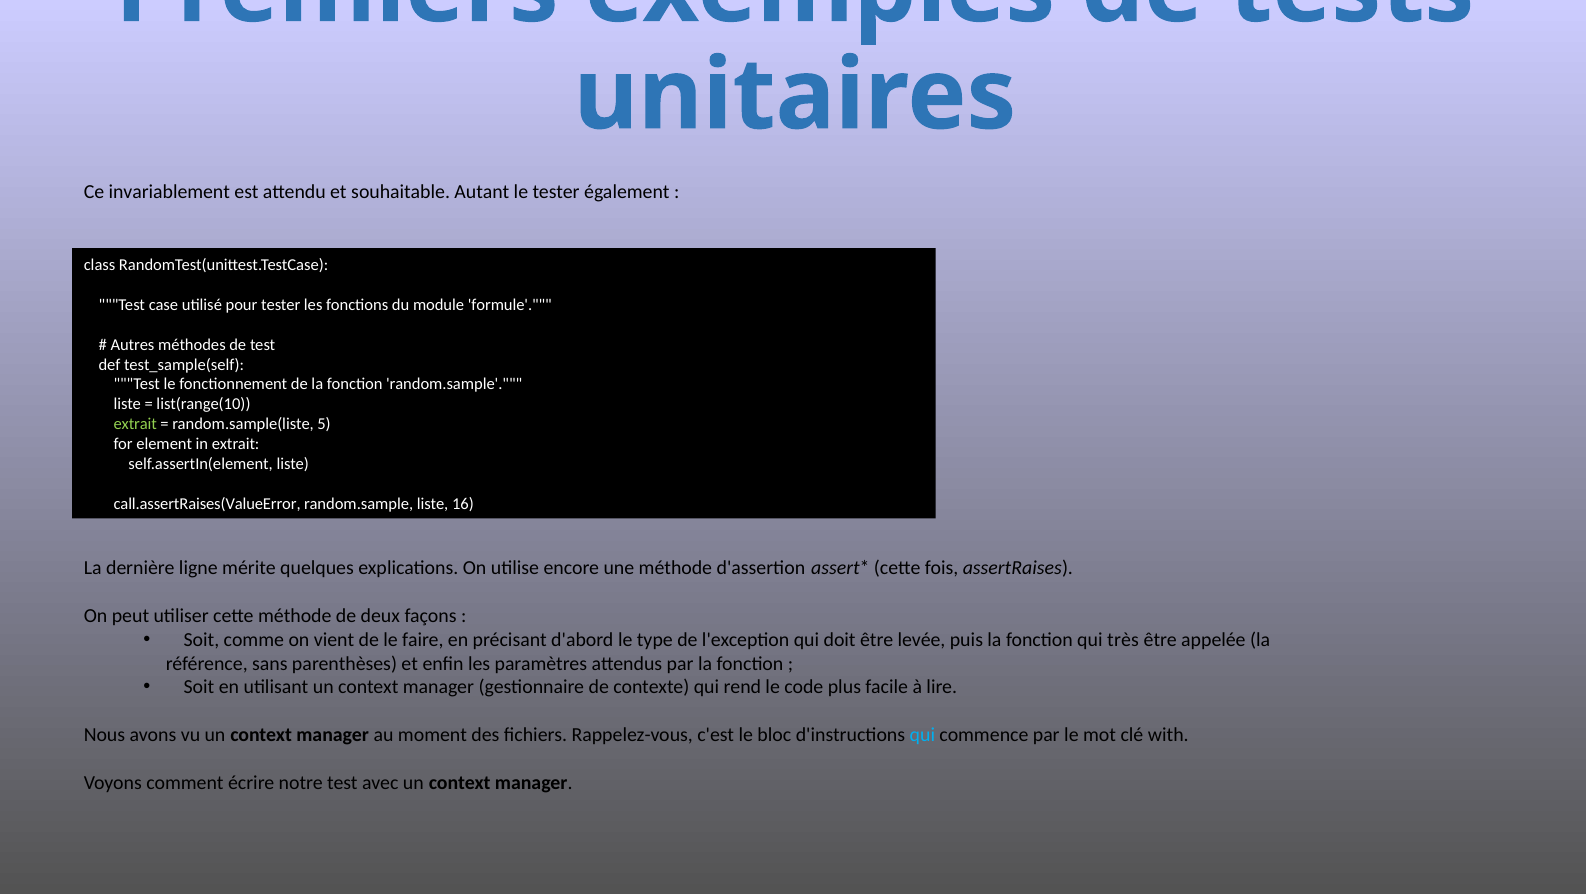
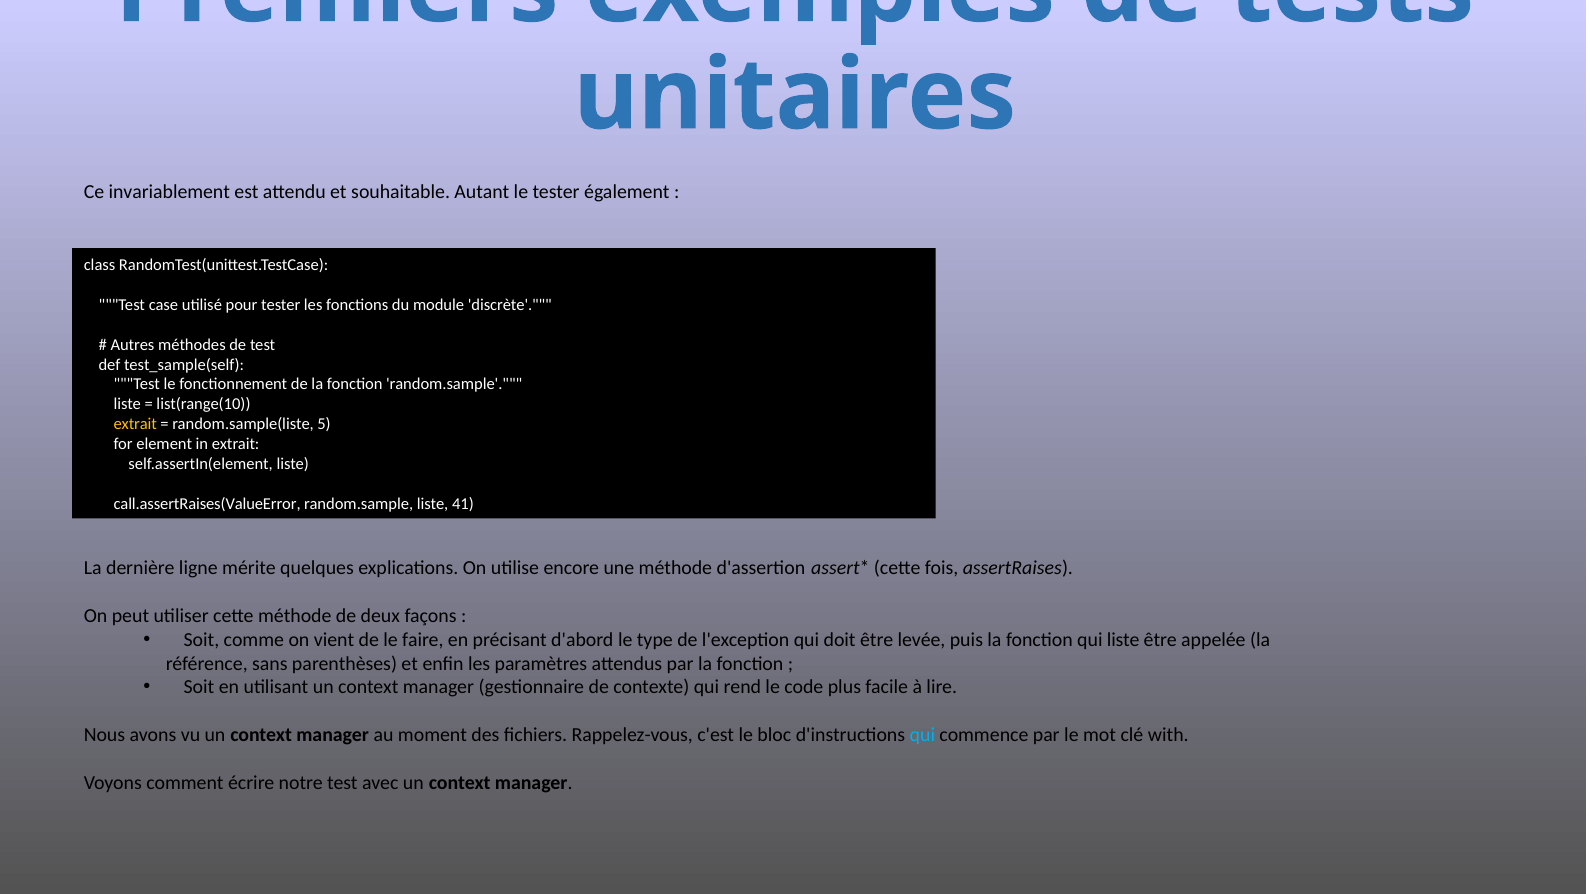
formule: formule -> discrète
extrait at (135, 424) colour: light green -> yellow
16: 16 -> 41
qui très: très -> liste
